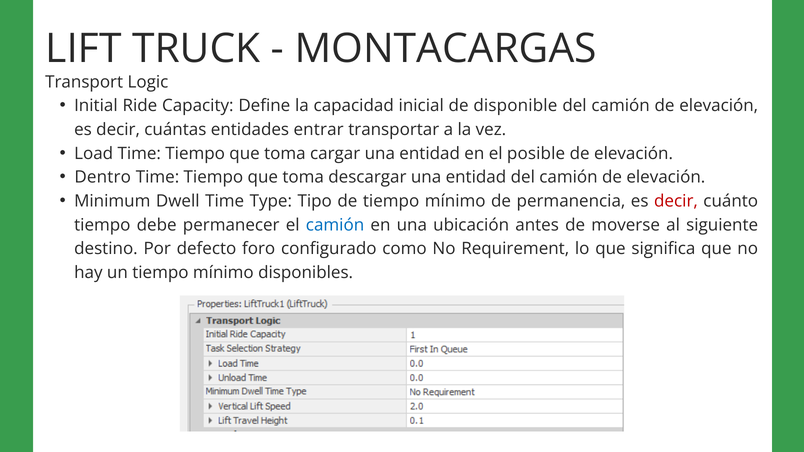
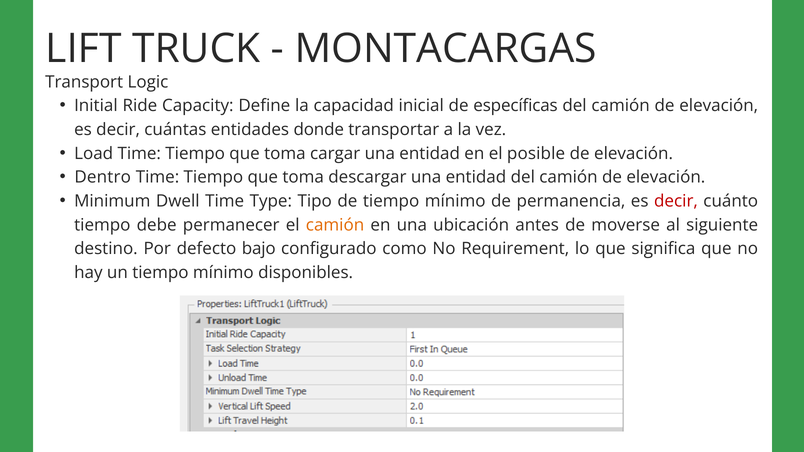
disponible: disponible -> específicas
entrar: entrar -> donde
camión at (335, 225) colour: blue -> orange
foro: foro -> bajo
